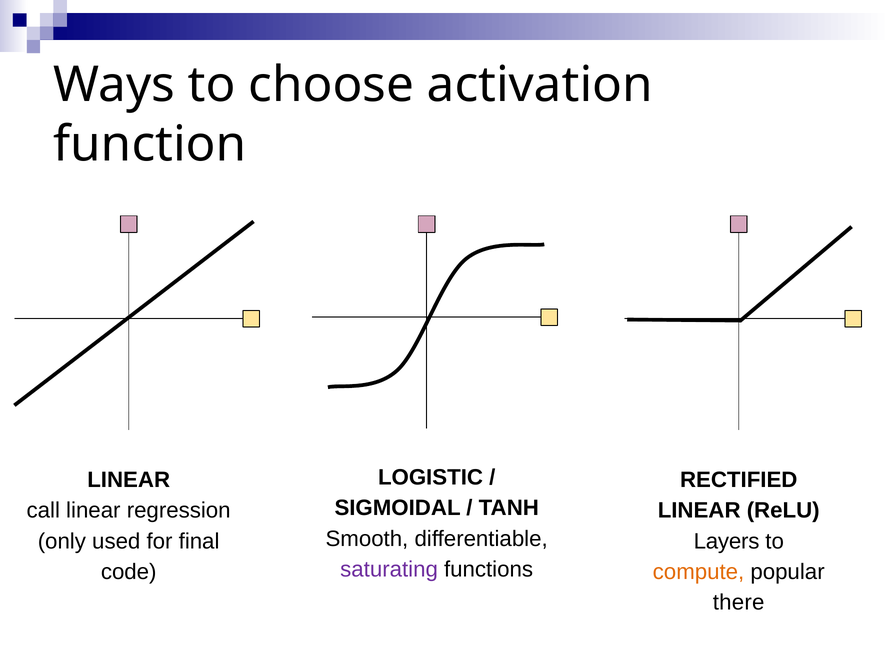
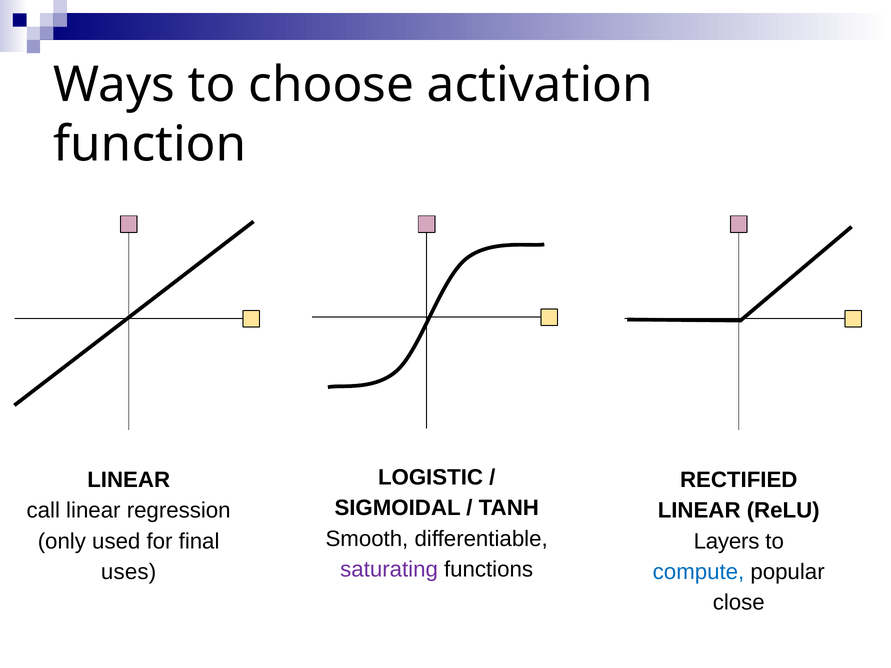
code: code -> uses
compute colour: orange -> blue
there: there -> close
